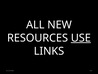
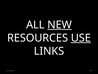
NEW underline: none -> present
